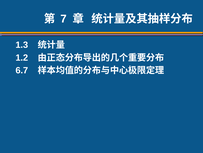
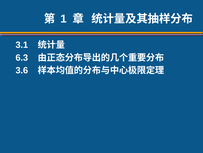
7: 7 -> 1
1.3: 1.3 -> 3.1
1.2: 1.2 -> 6.3
6.7: 6.7 -> 3.6
